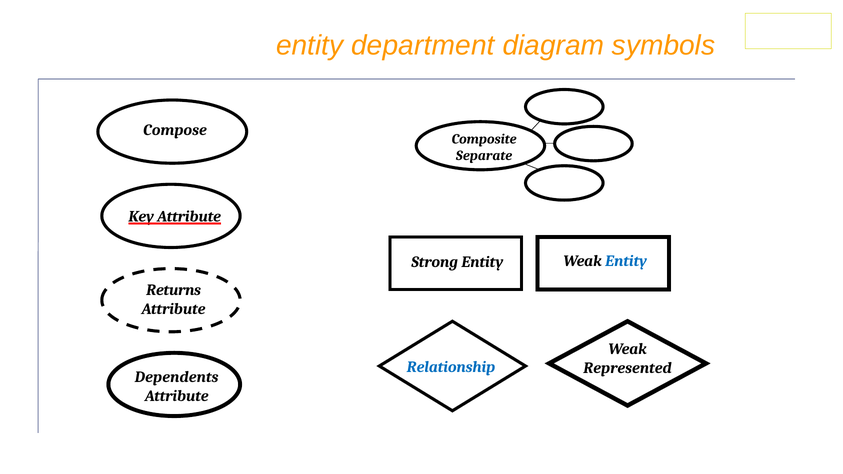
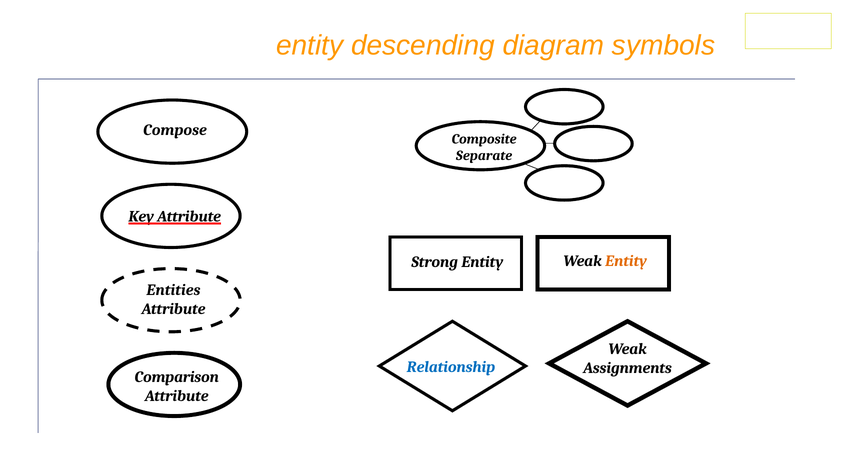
department: department -> descending
Entity at (626, 261) colour: blue -> orange
Returns: Returns -> Entities
Represented: Represented -> Assignments
Dependents: Dependents -> Comparison
